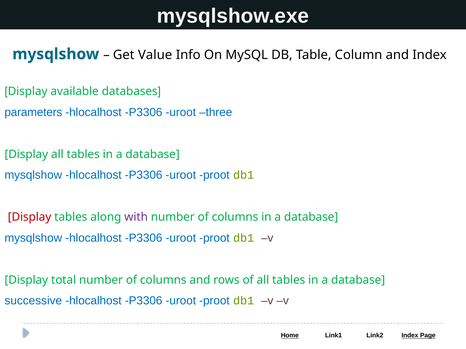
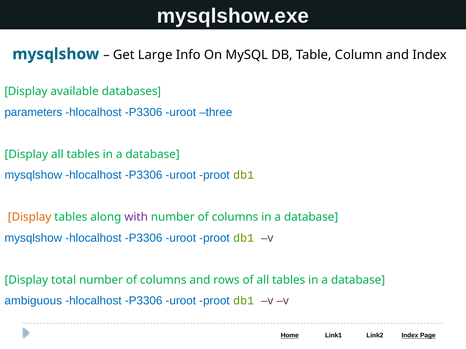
Value: Value -> Large
Display at (30, 217) colour: red -> orange
successive: successive -> ambiguous
